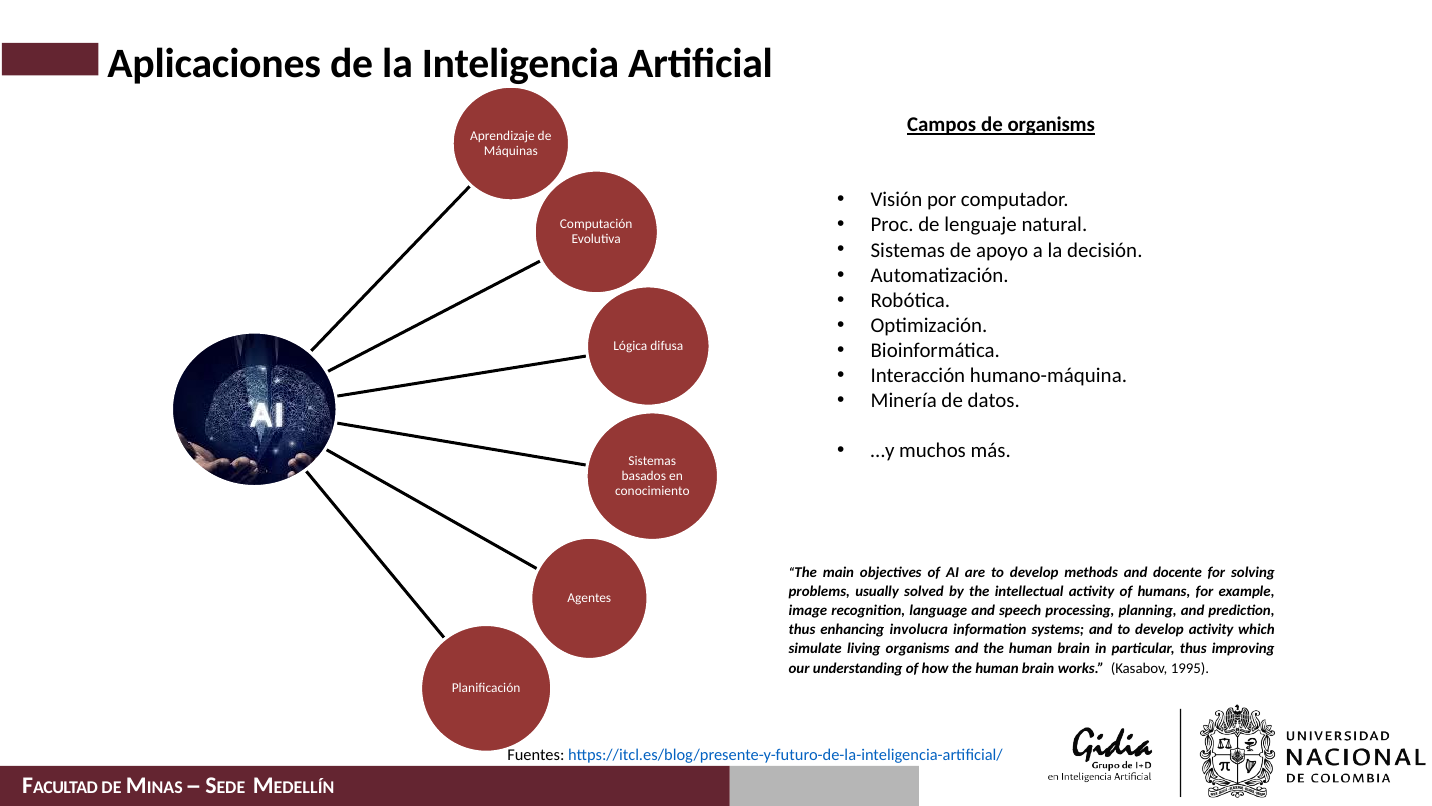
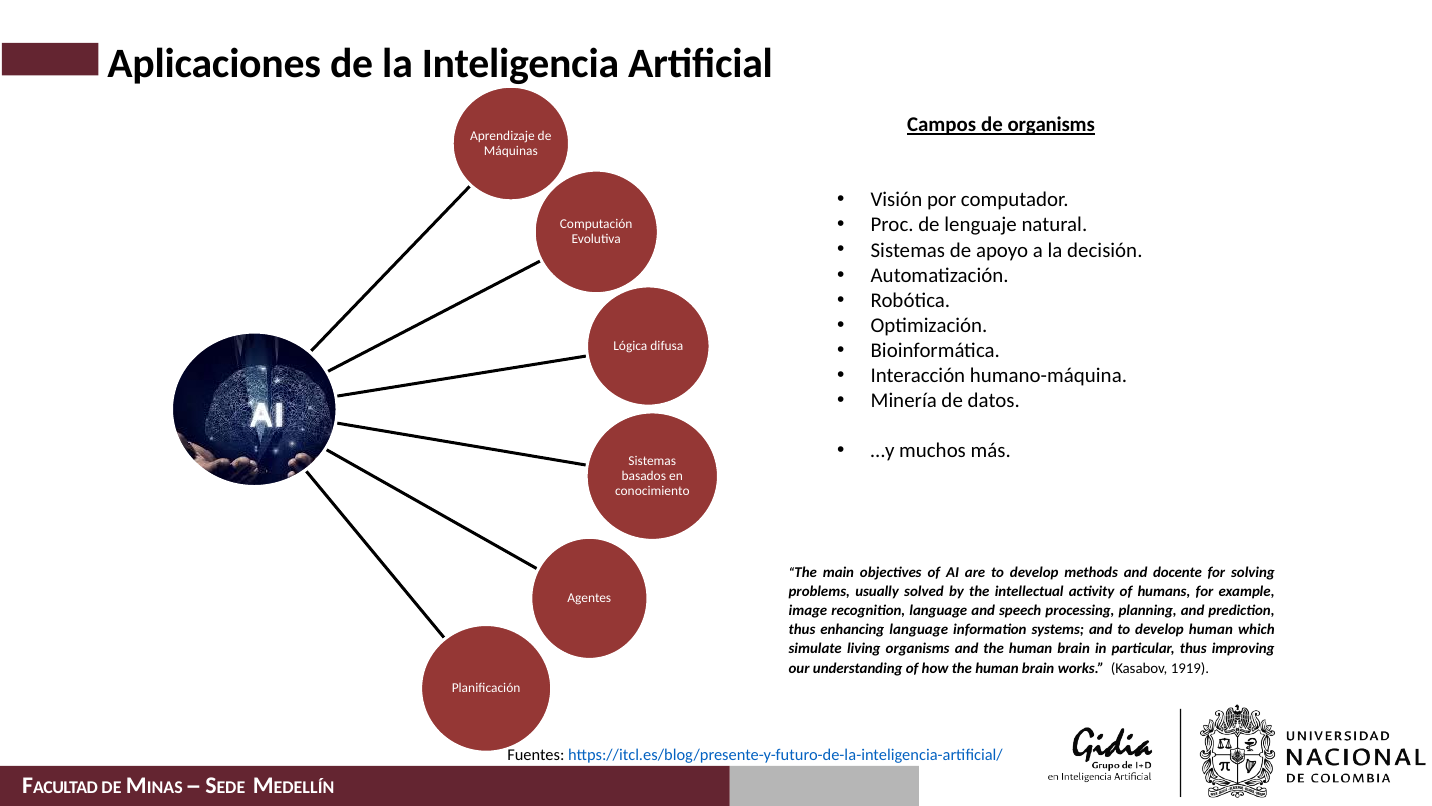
enhancing involucra: involucra -> language
develop activity: activity -> human
1995: 1995 -> 1919
